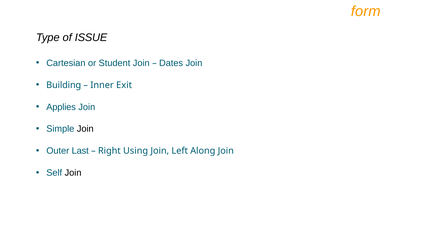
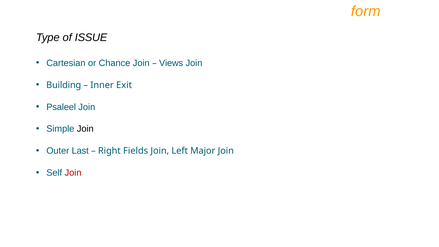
Student: Student -> Chance
Dates: Dates -> Views
Applies: Applies -> Psaleel
Using: Using -> Fields
Along: Along -> Major
Join at (73, 173) colour: black -> red
